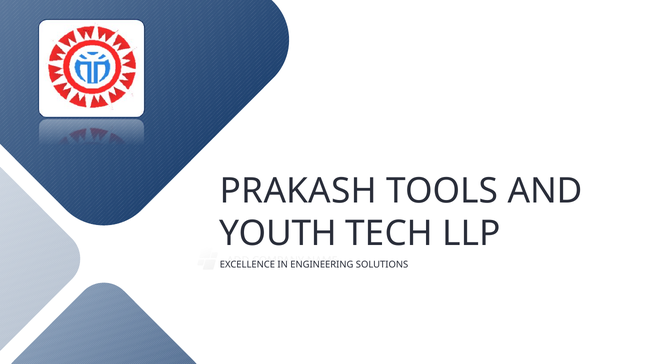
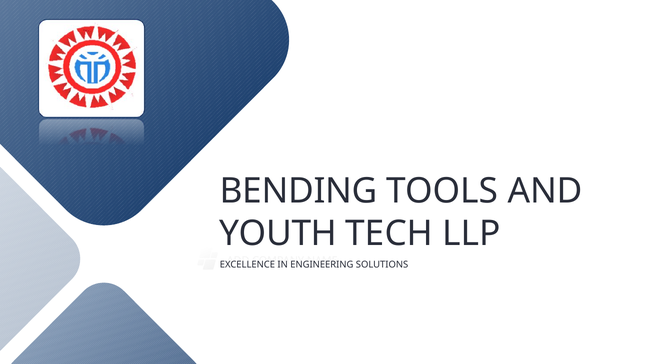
PRAKASH: PRAKASH -> BENDING
